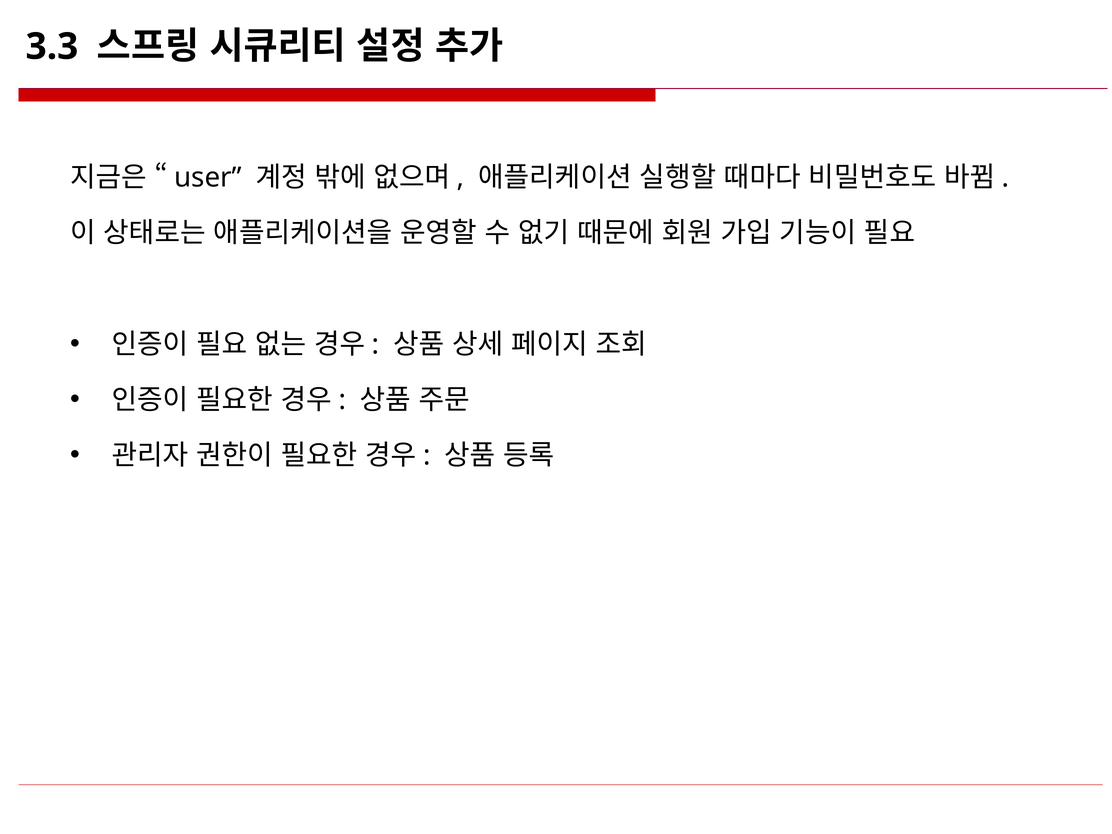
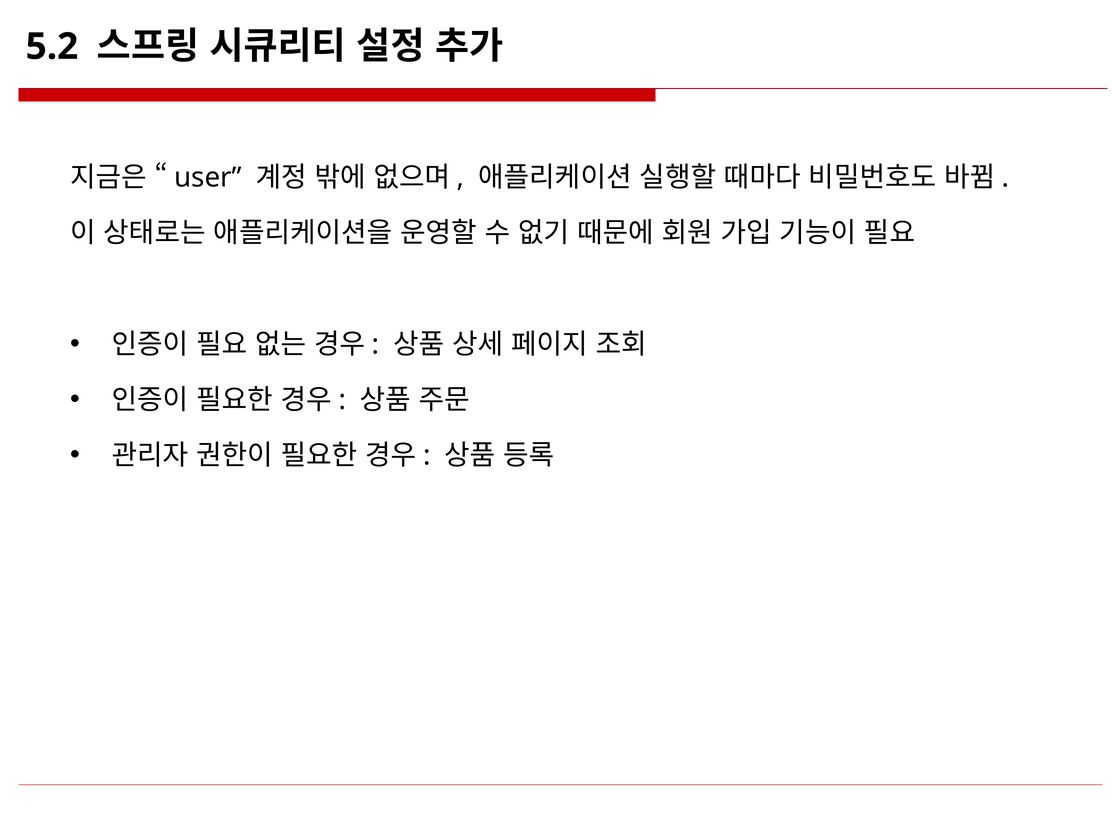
3.3: 3.3 -> 5.2
